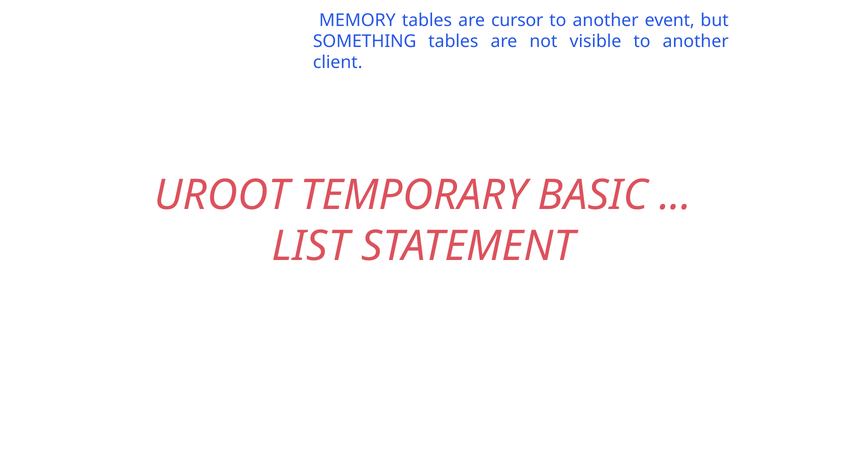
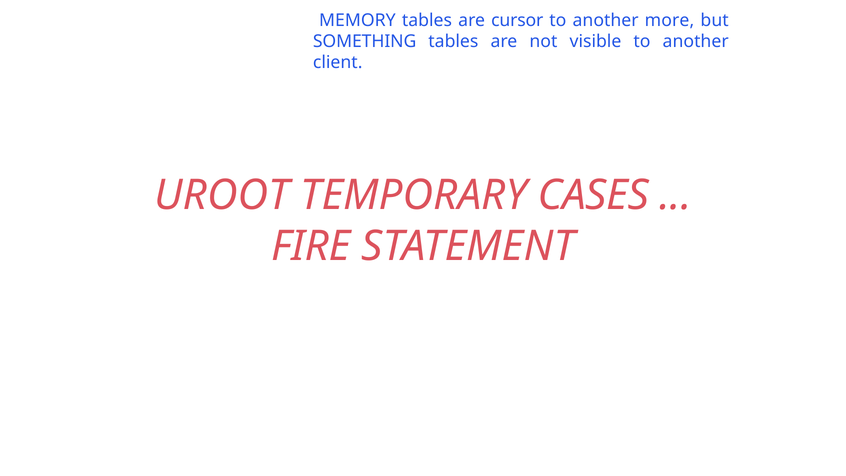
event: event -> more
BASIC: BASIC -> CASES
LIST: LIST -> FIRE
